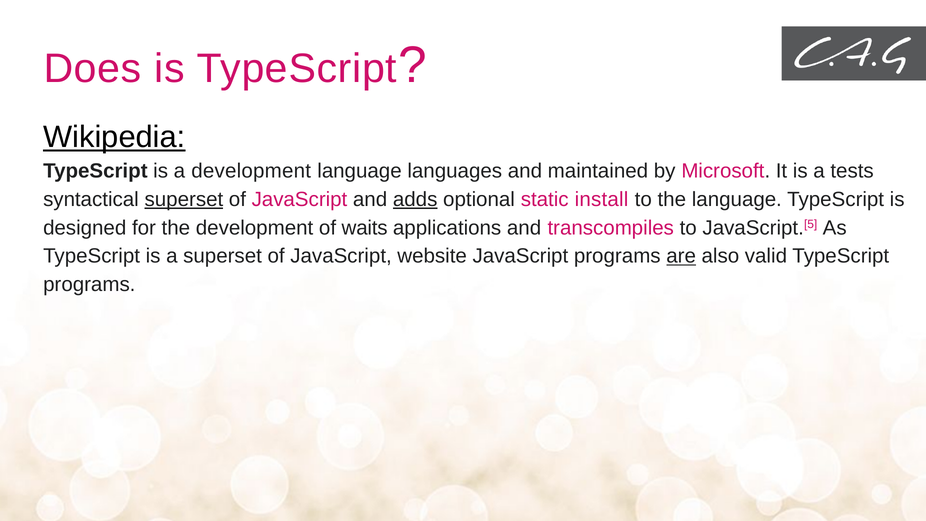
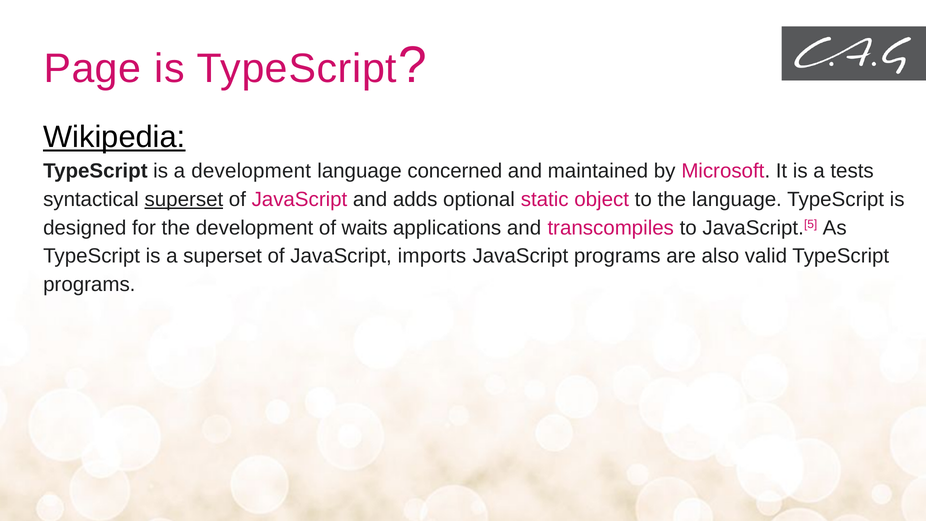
Does: Does -> Page
languages: languages -> concerned
adds underline: present -> none
install: install -> object
website: website -> imports
are underline: present -> none
